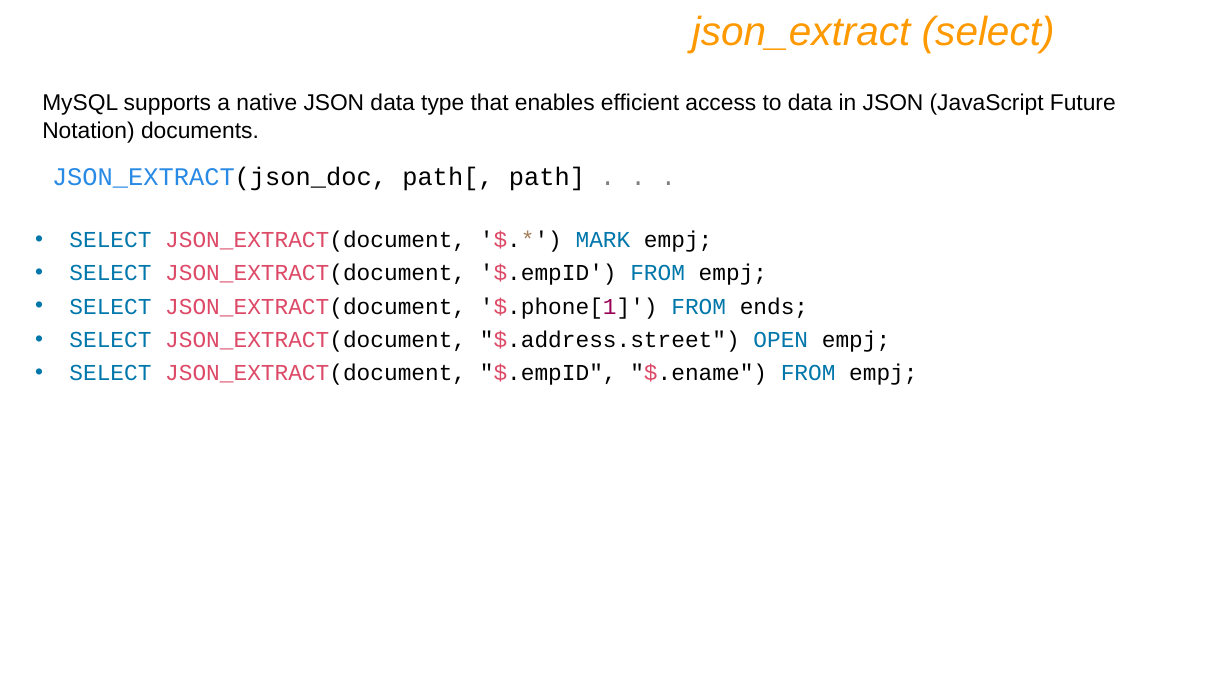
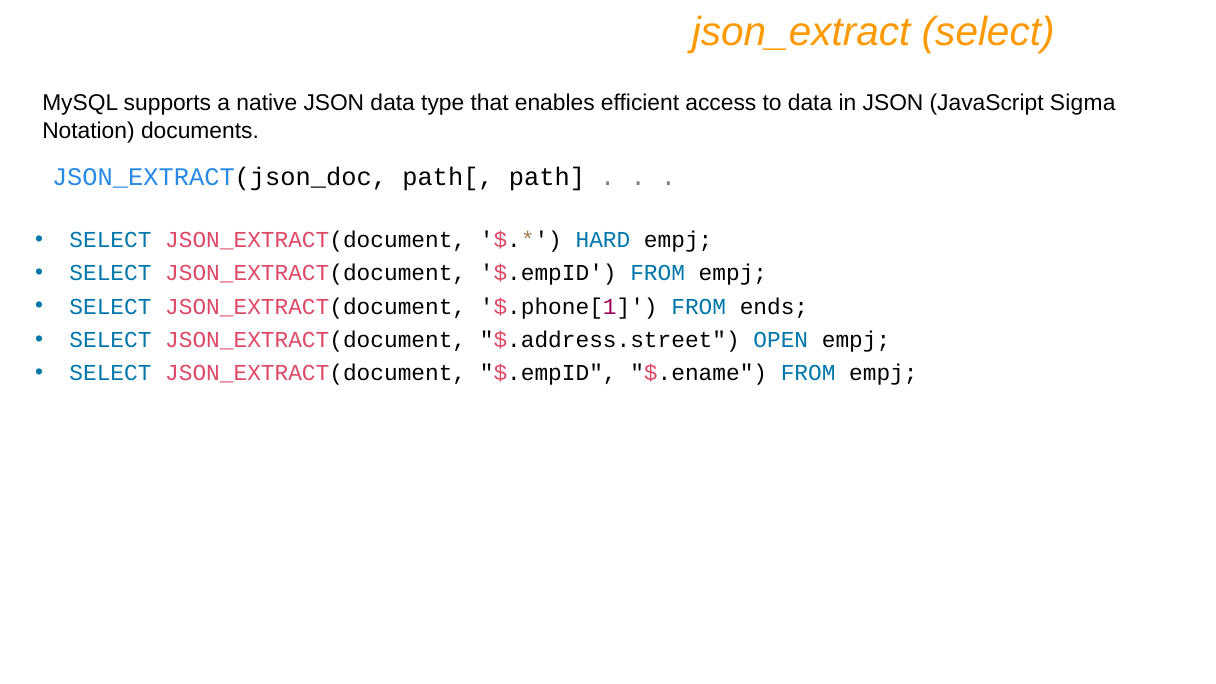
Future: Future -> Sigma
MARK: MARK -> HARD
